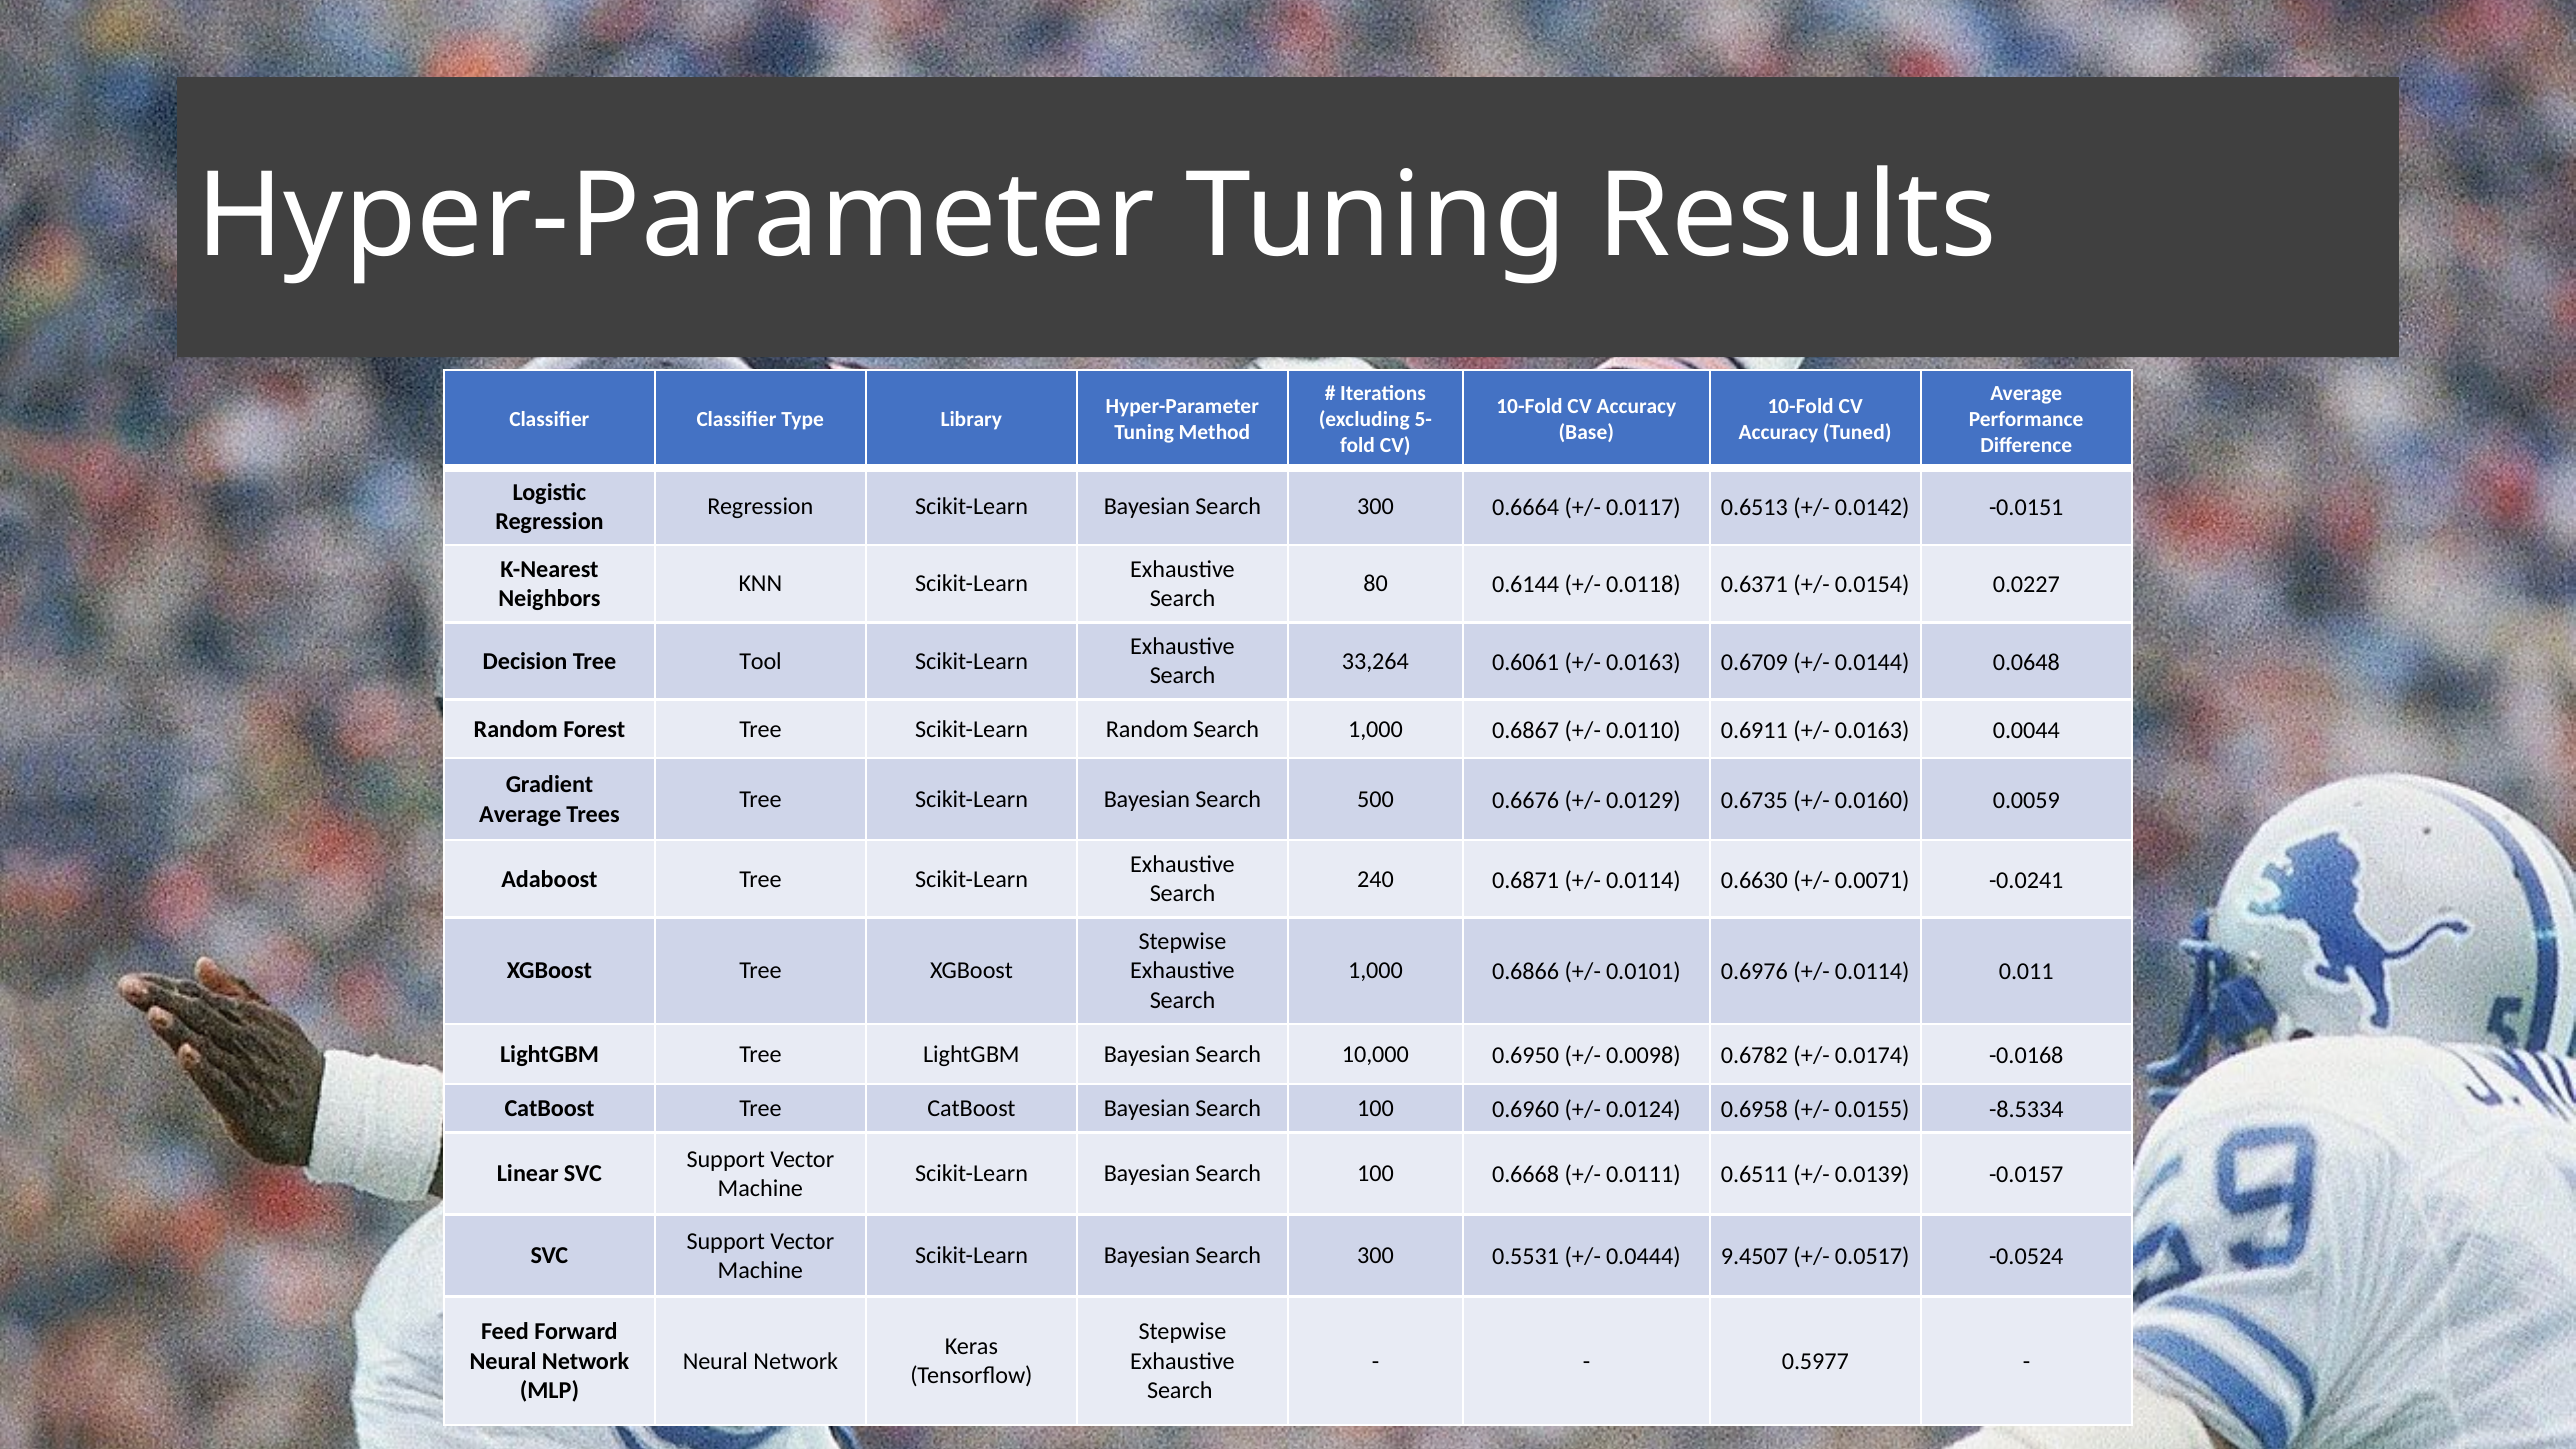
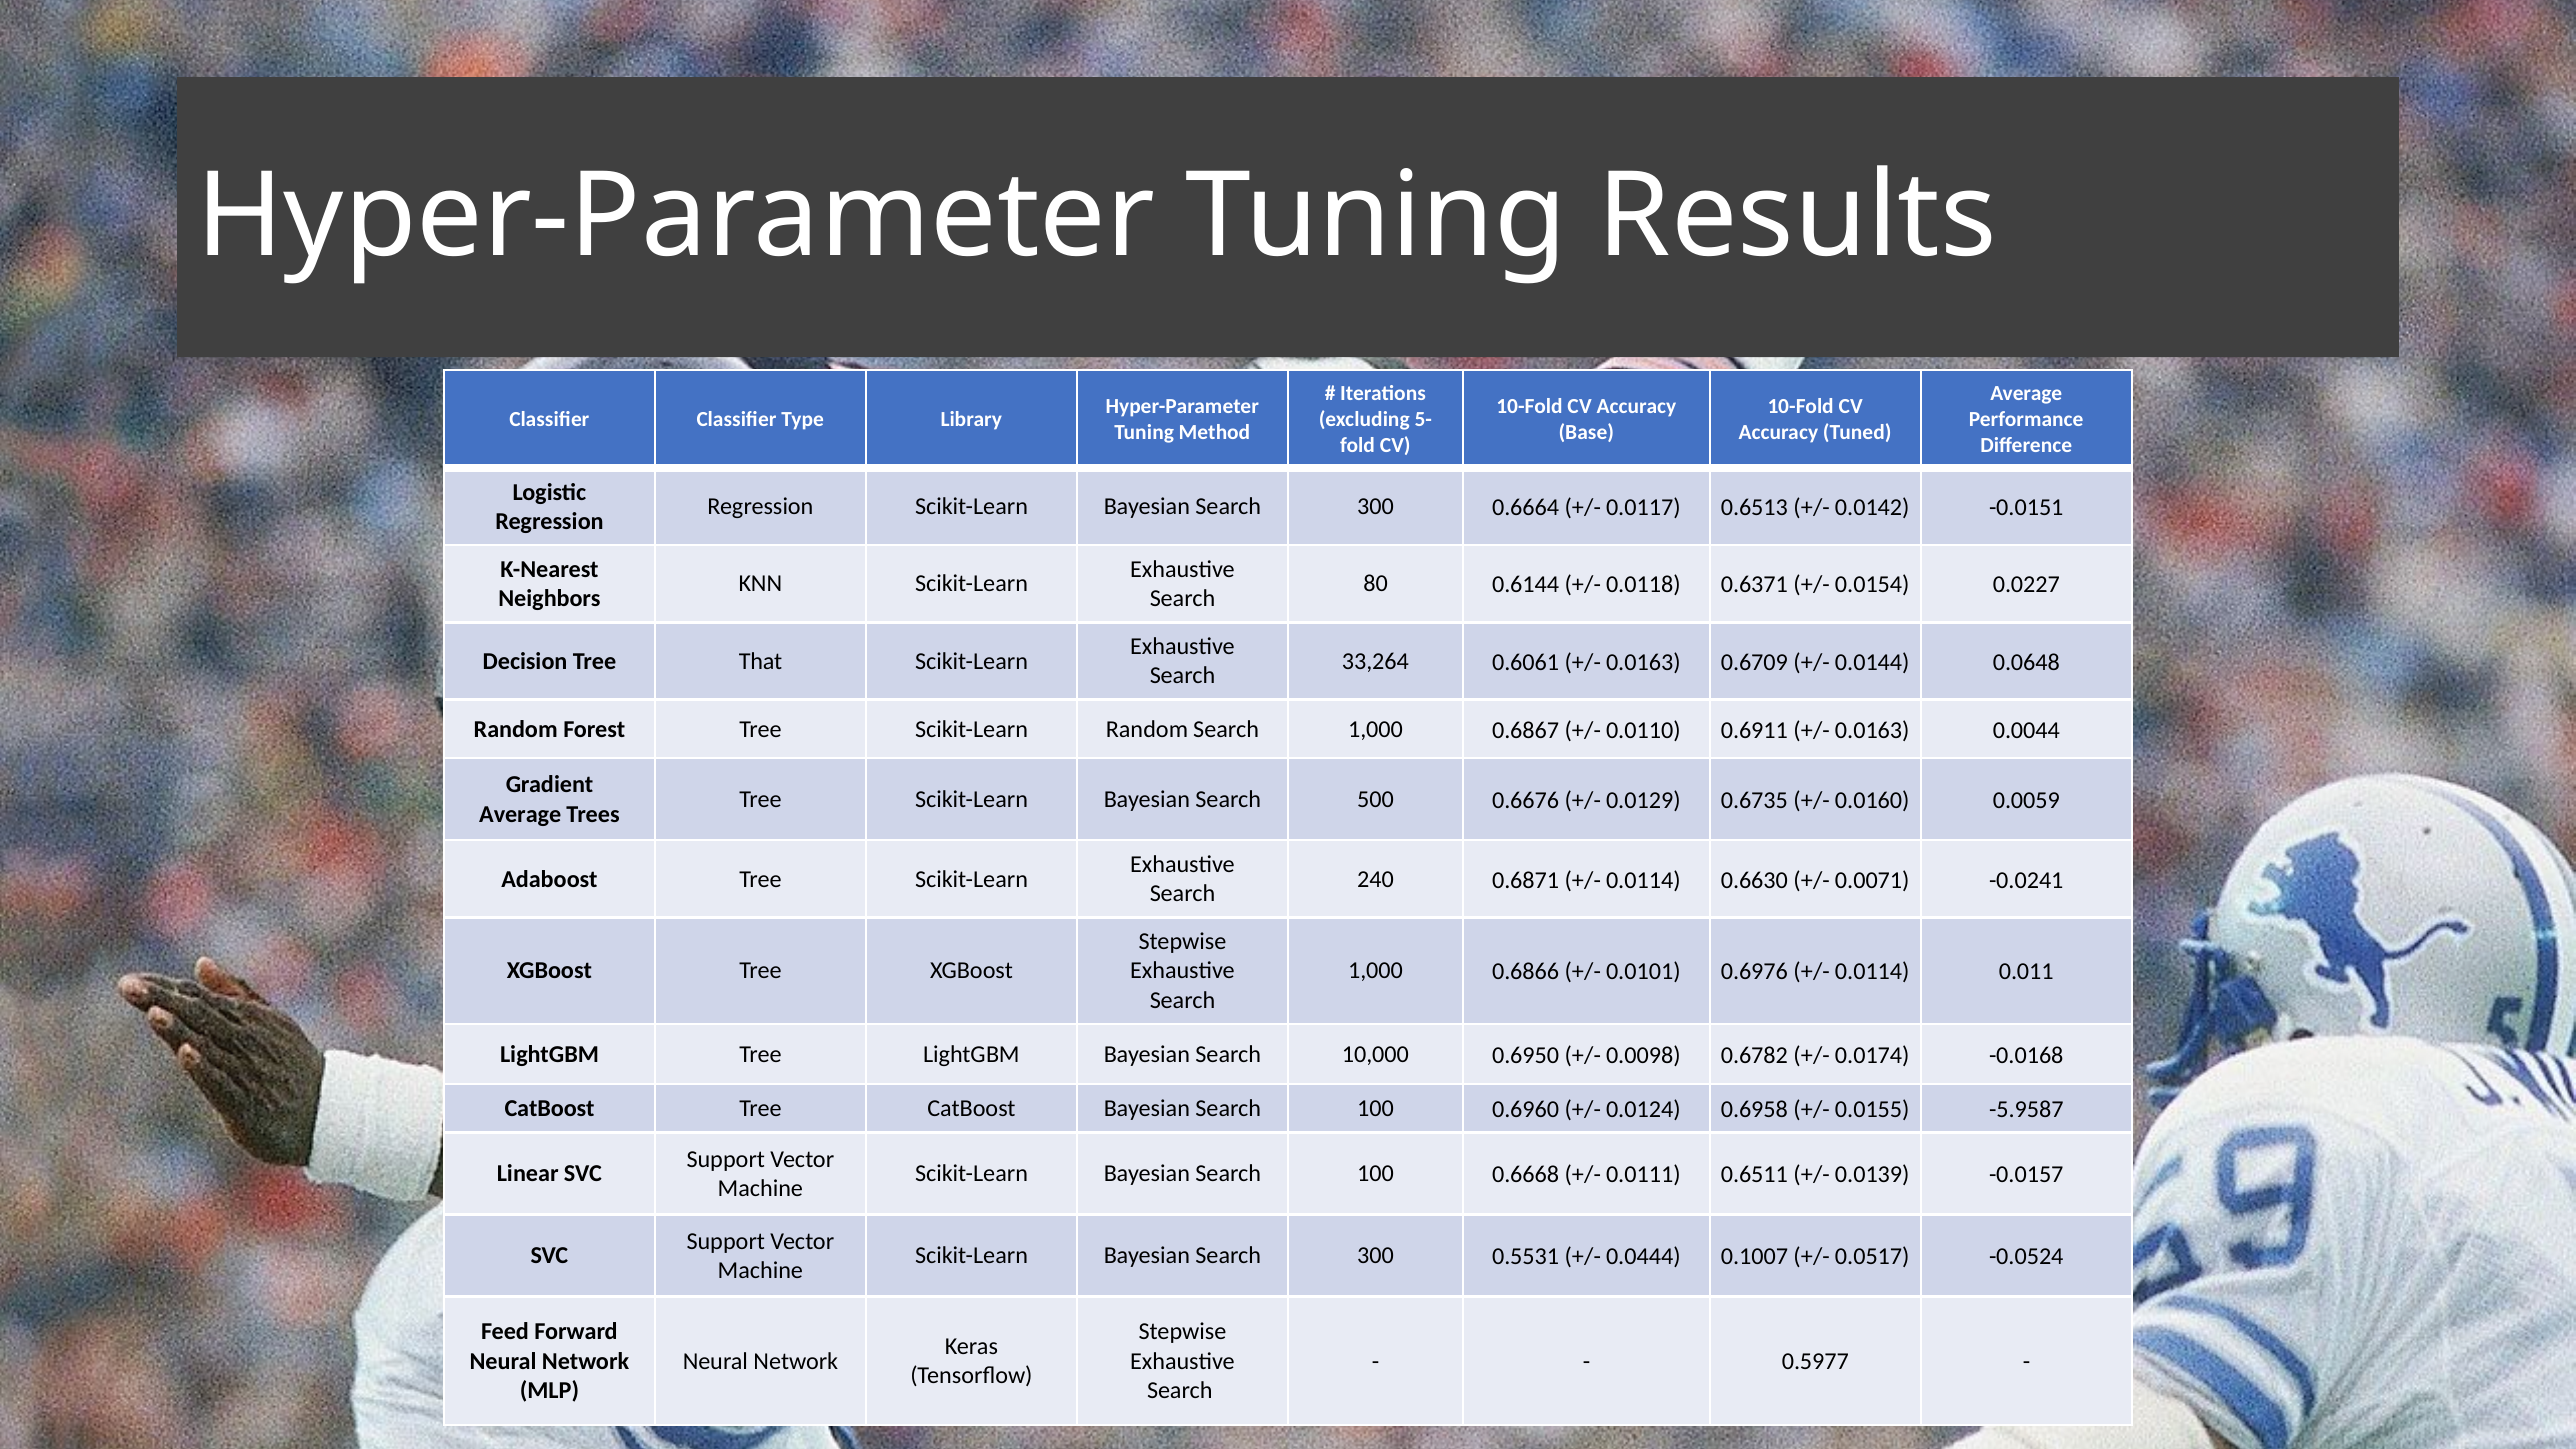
Tool: Tool -> That
-8.5334: -8.5334 -> -5.9587
9.4507: 9.4507 -> 0.1007
